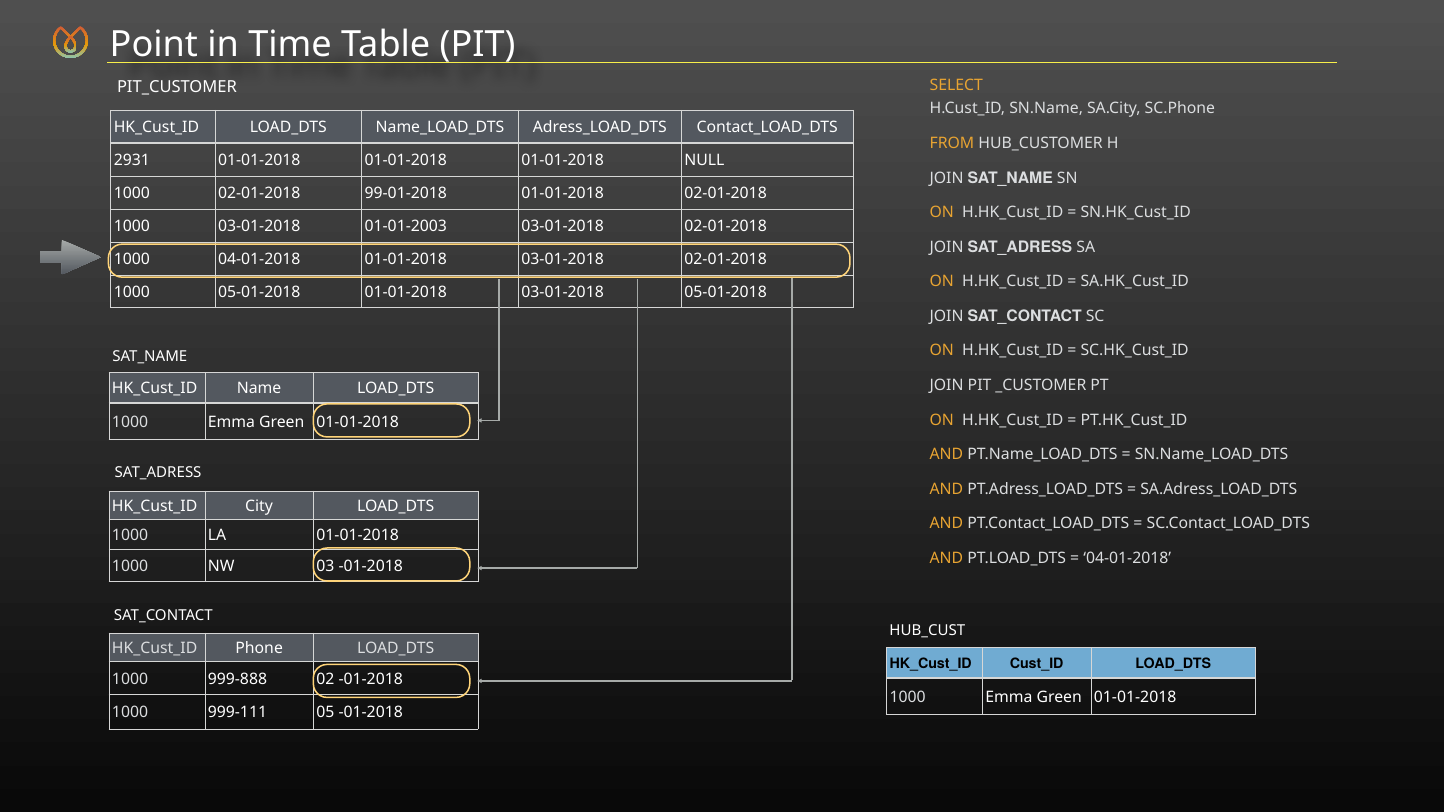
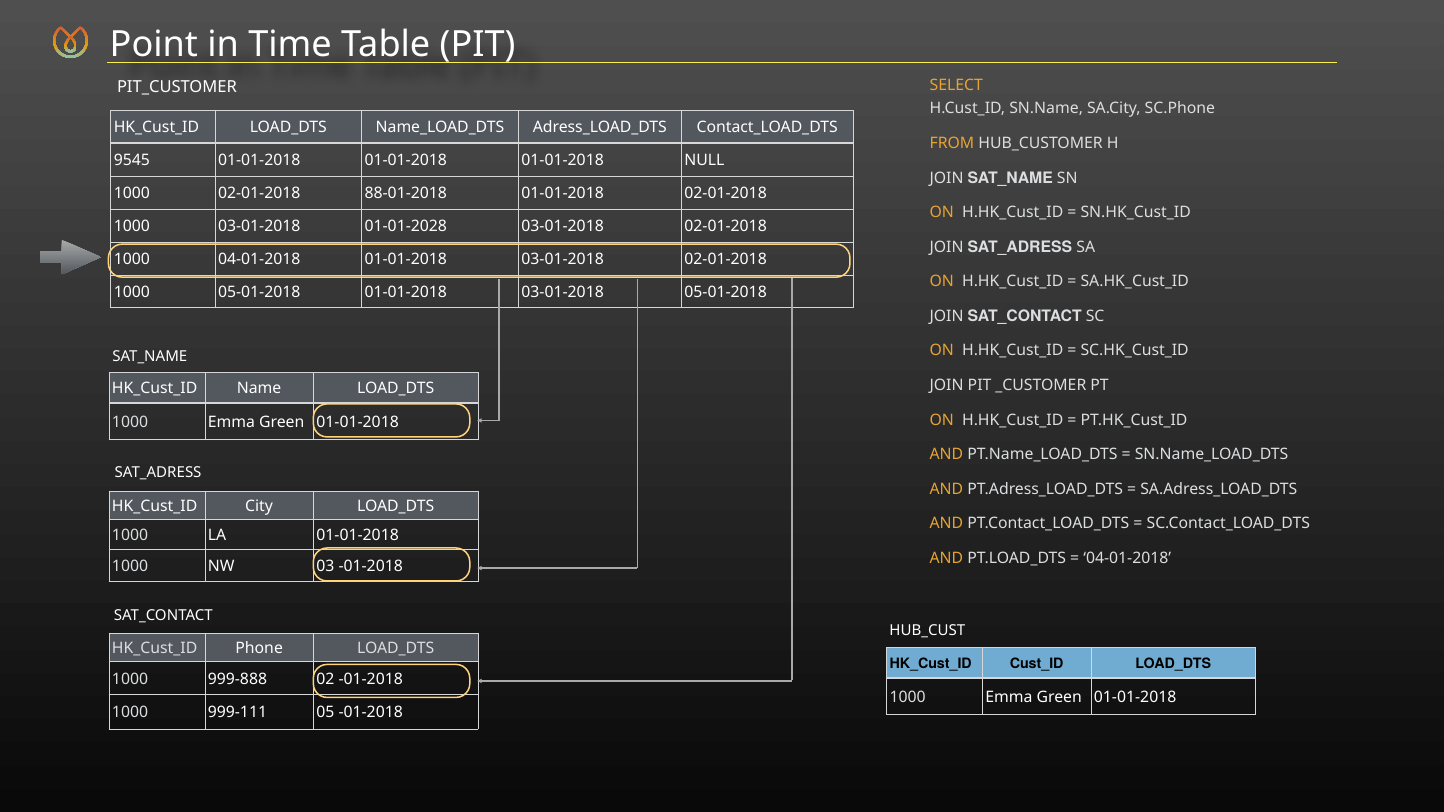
2931: 2931 -> 9545
99-01-2018: 99-01-2018 -> 88-01-2018
01-01-2003: 01-01-2003 -> 01-01-2028
